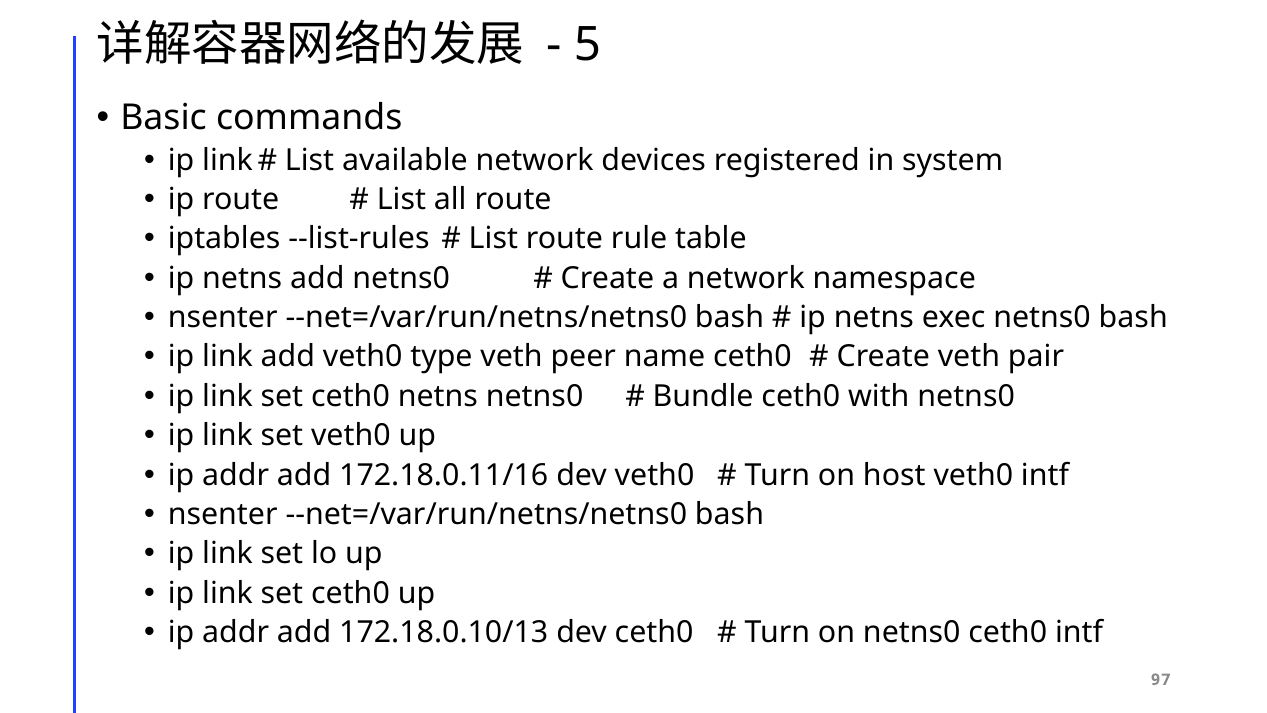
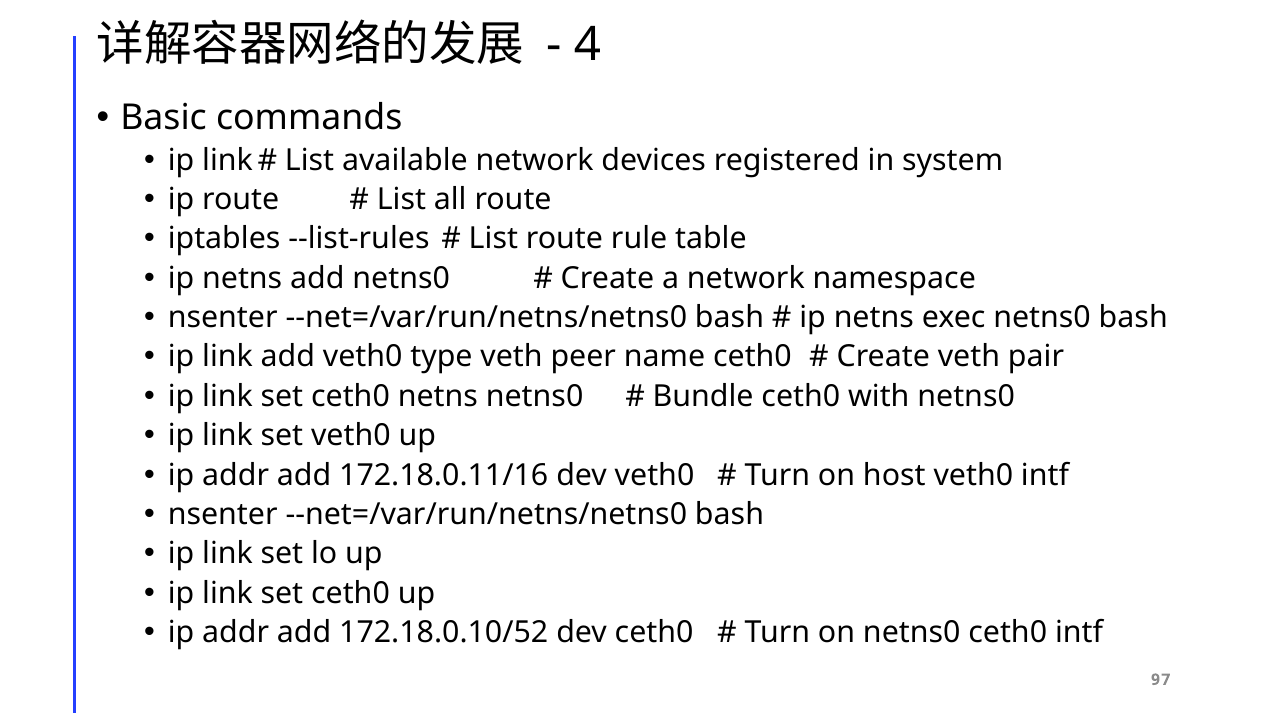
5: 5 -> 4
172.18.0.10/13: 172.18.0.10/13 -> 172.18.0.10/52
